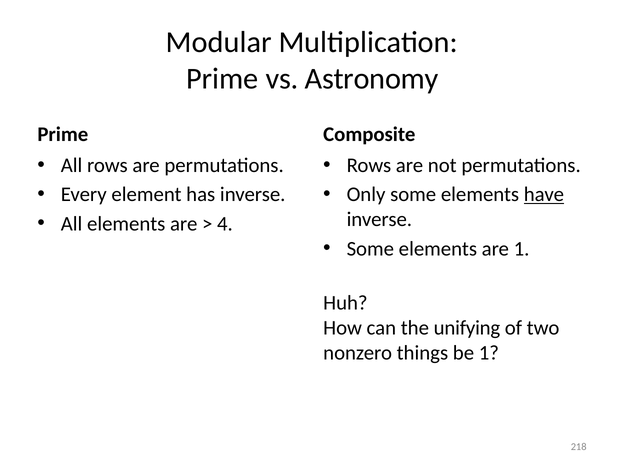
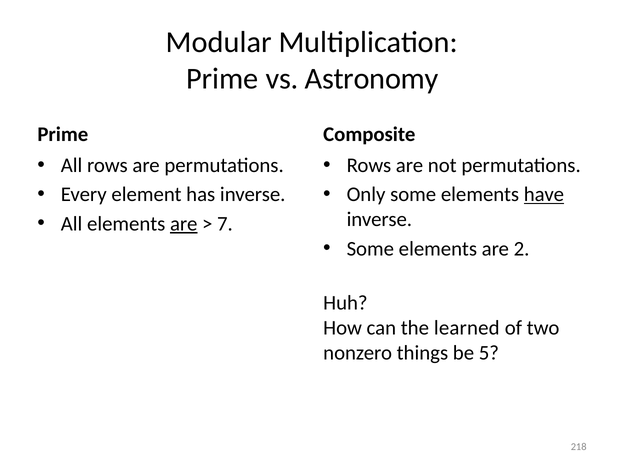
are at (184, 224) underline: none -> present
4: 4 -> 7
are 1: 1 -> 2
unifying: unifying -> learned
be 1: 1 -> 5
